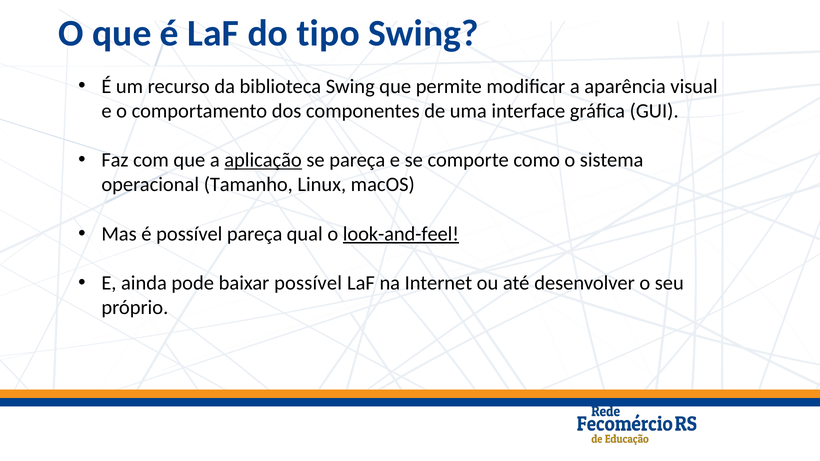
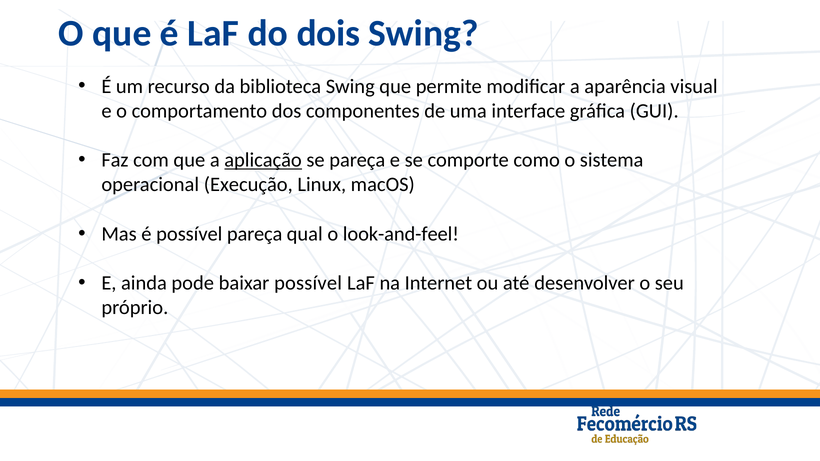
tipo: tipo -> dois
Tamanho: Tamanho -> Execução
look-and-feel underline: present -> none
